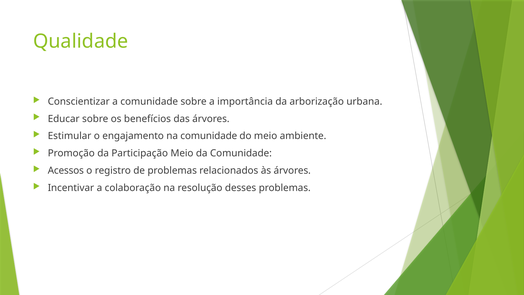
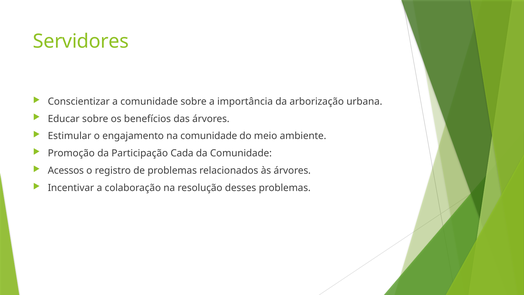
Qualidade: Qualidade -> Servidores
Participação Meio: Meio -> Cada
